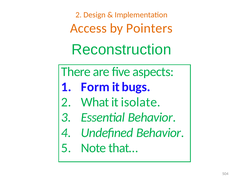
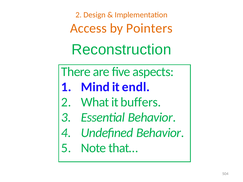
Form: Form -> Mind
bugs: bugs -> endl
isolate: isolate -> buffers
